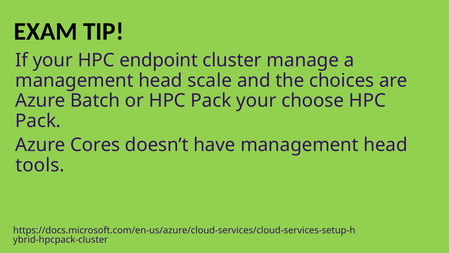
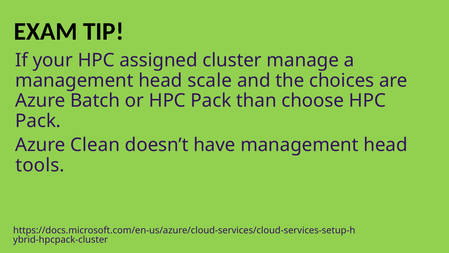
endpoint: endpoint -> assigned
Pack your: your -> than
Cores: Cores -> Clean
